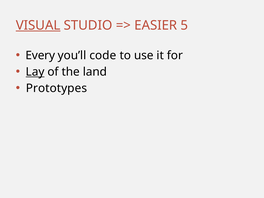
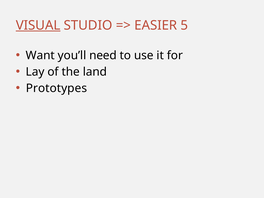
Every: Every -> Want
code: code -> need
Lay underline: present -> none
